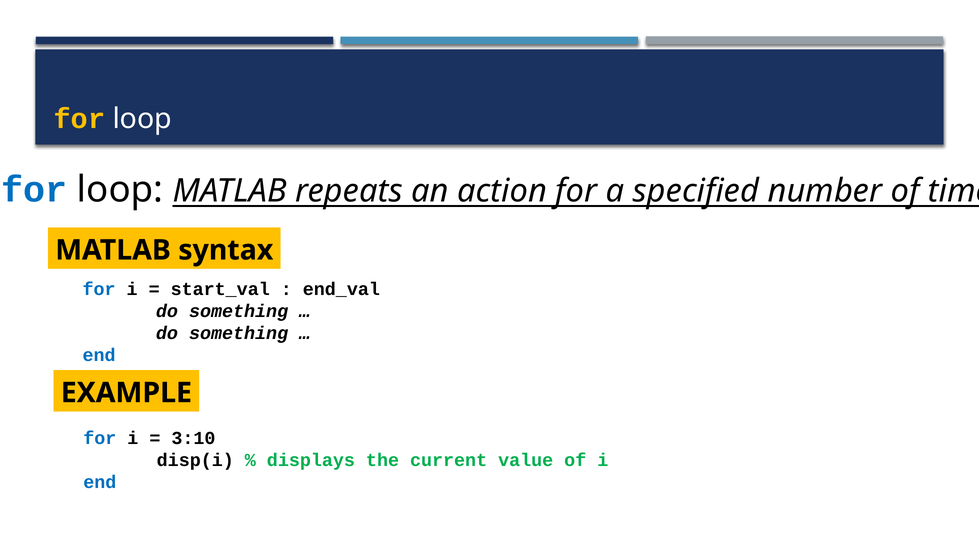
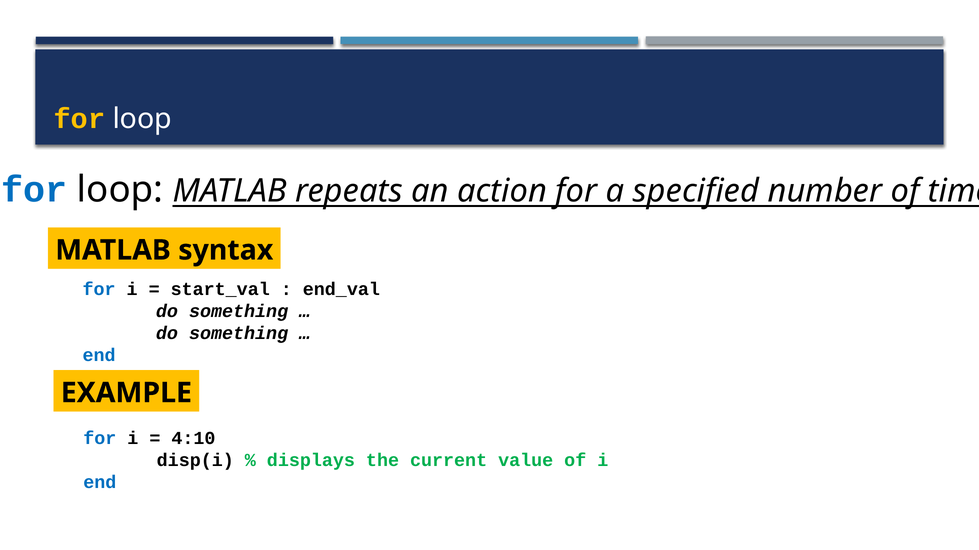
3:10: 3:10 -> 4:10
